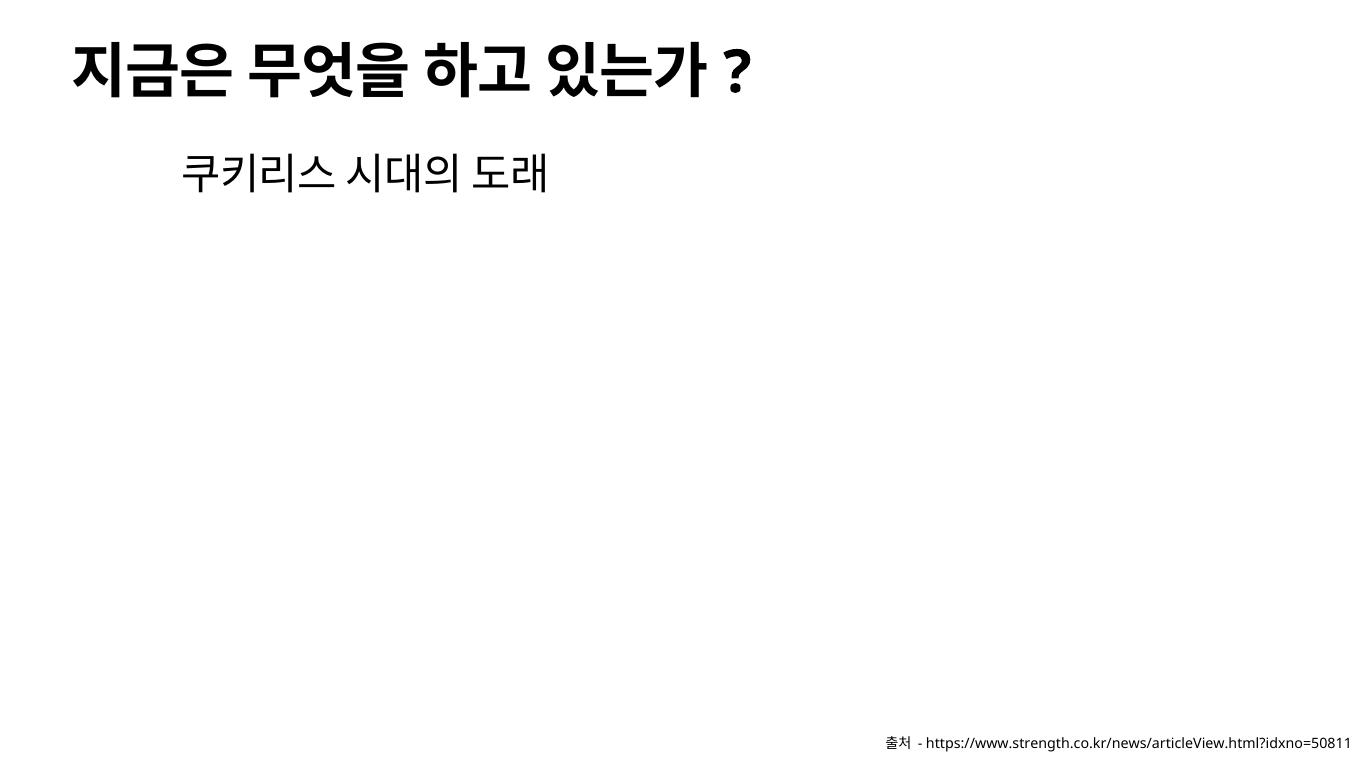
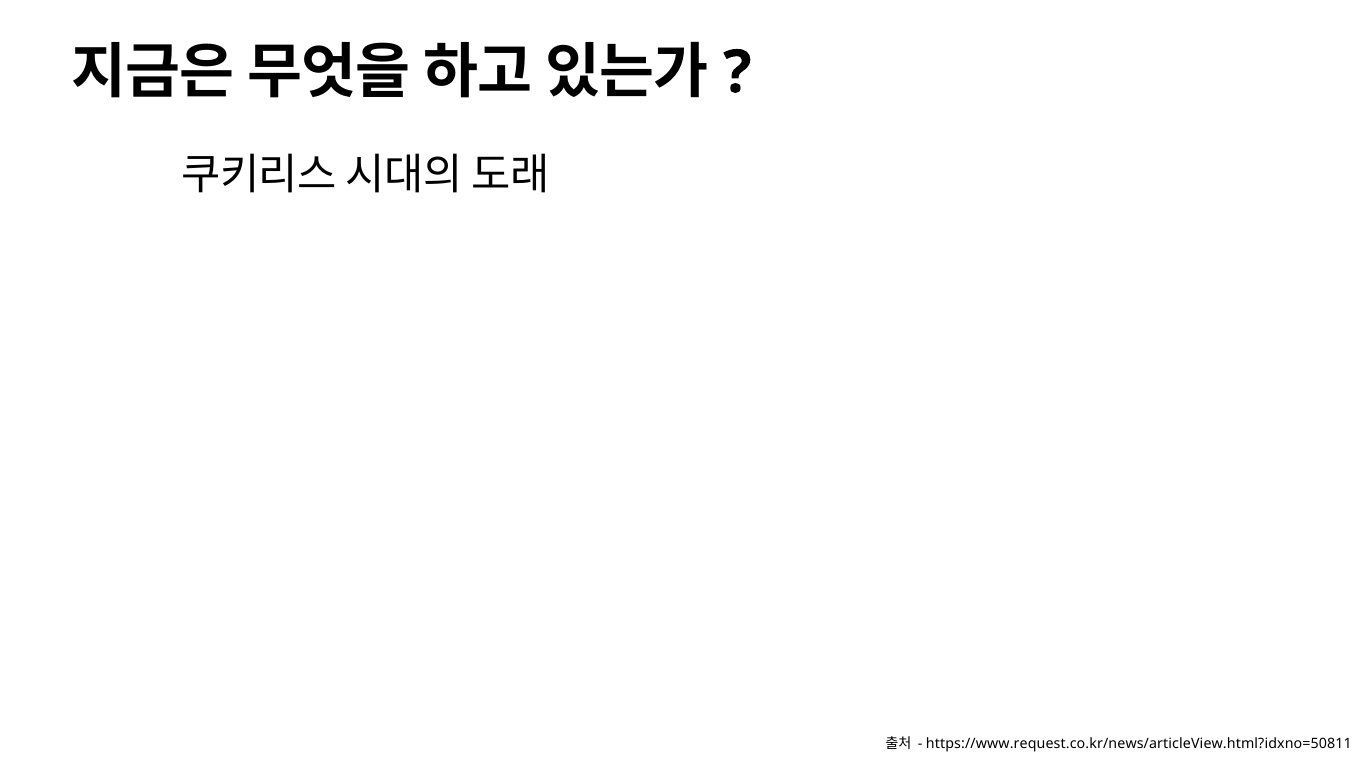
https://www.strength.co.kr/news/articleView.html?idxno=50811: https://www.strength.co.kr/news/articleView.html?idxno=50811 -> https://www.request.co.kr/news/articleView.html?idxno=50811
